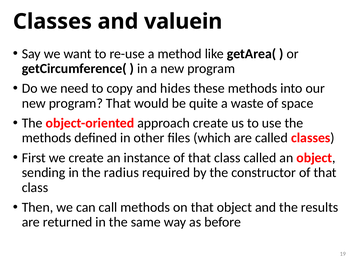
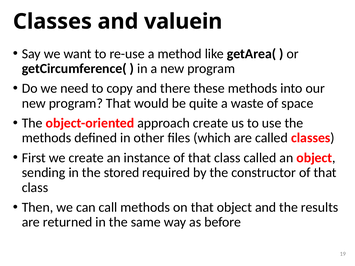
hides: hides -> there
radius: radius -> stored
